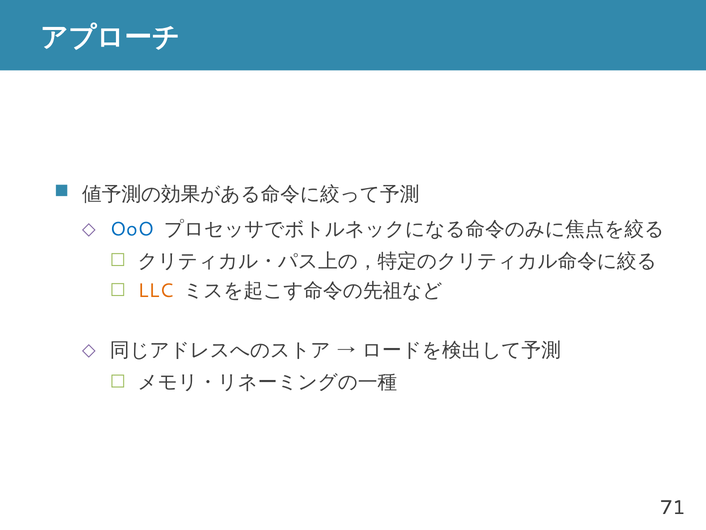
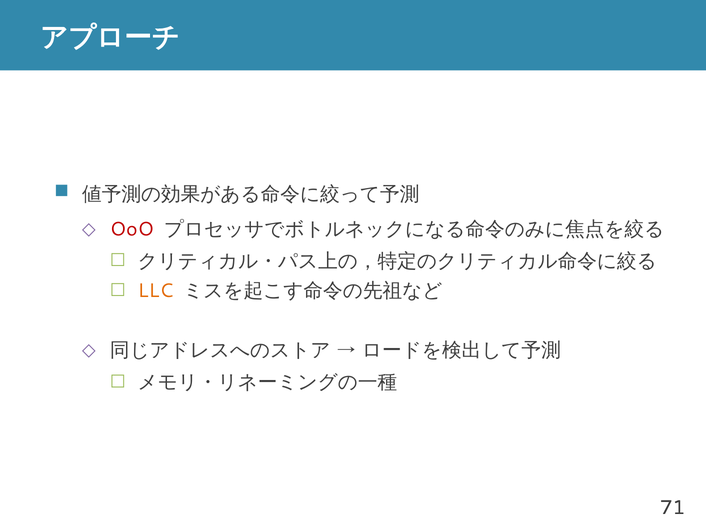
OoO colour: blue -> red
